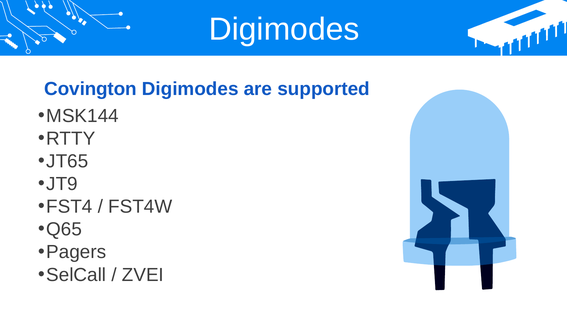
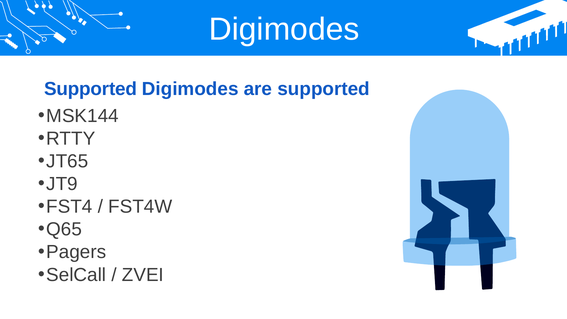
Covington at (91, 89): Covington -> Supported
